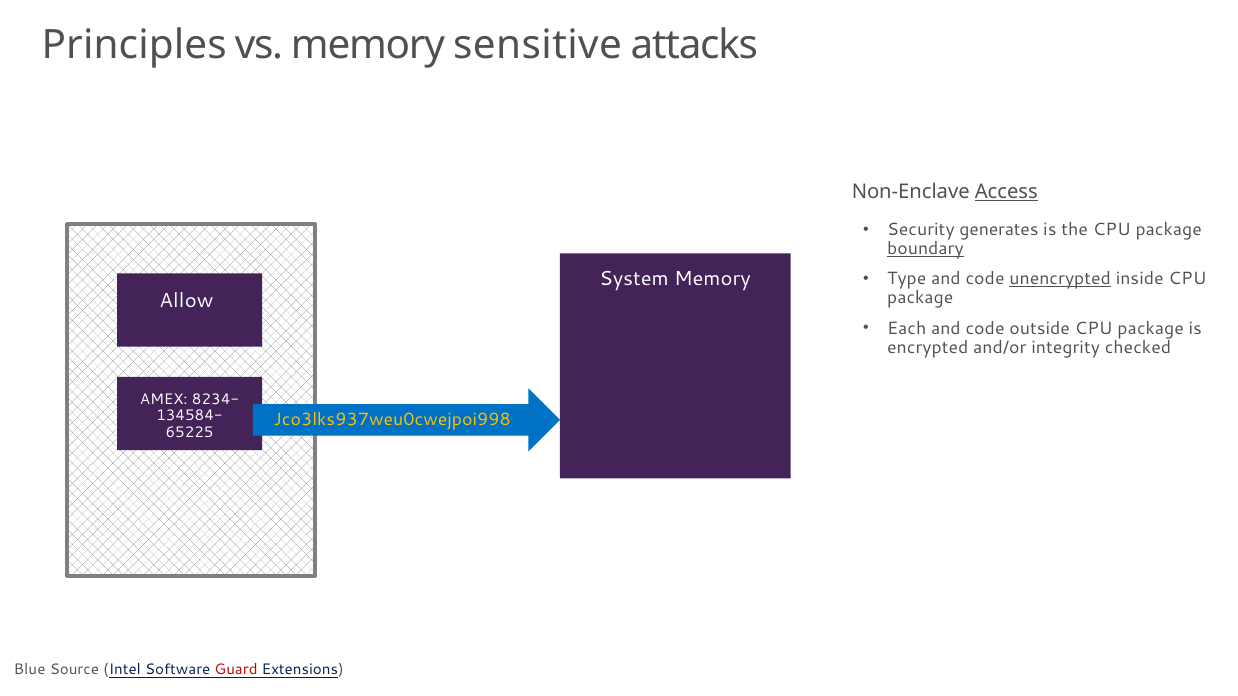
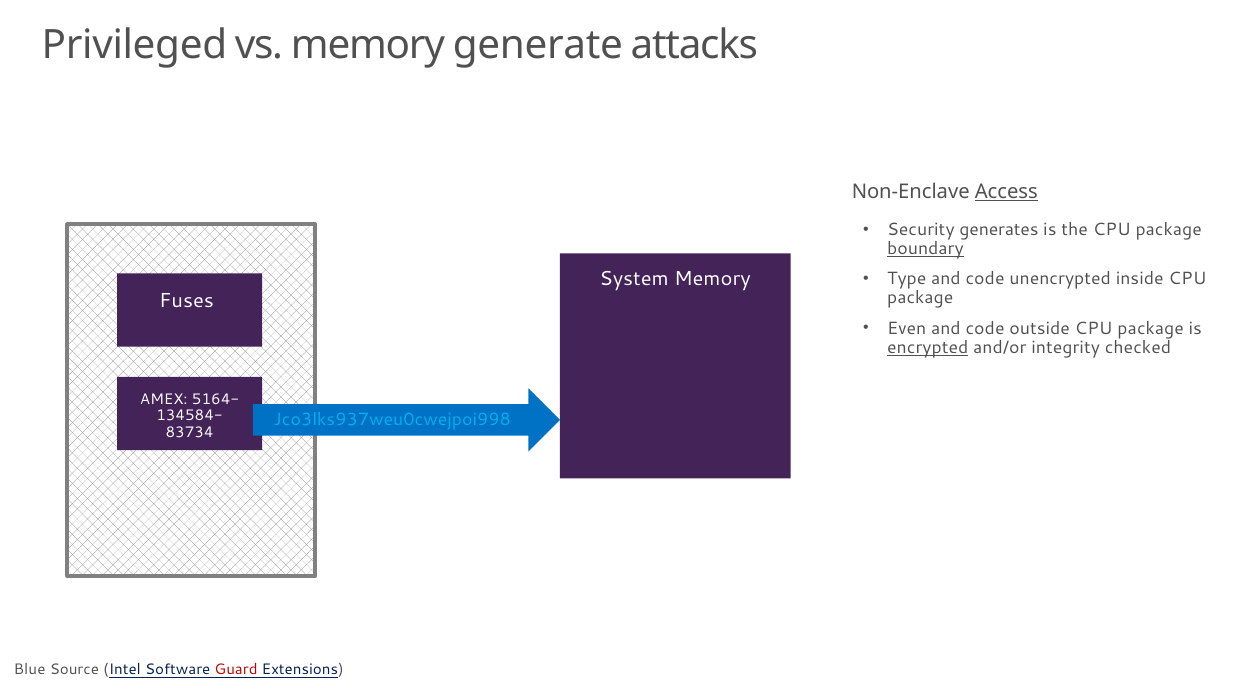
Principles: Principles -> Privileged
sensitive: sensitive -> generate
unencrypted underline: present -> none
Allow: Allow -> Fuses
Each: Each -> Even
encrypted underline: none -> present
8234-: 8234- -> 5164-
Jco3lks937weu0cwejpoi998 colour: yellow -> light blue
65225: 65225 -> 83734
